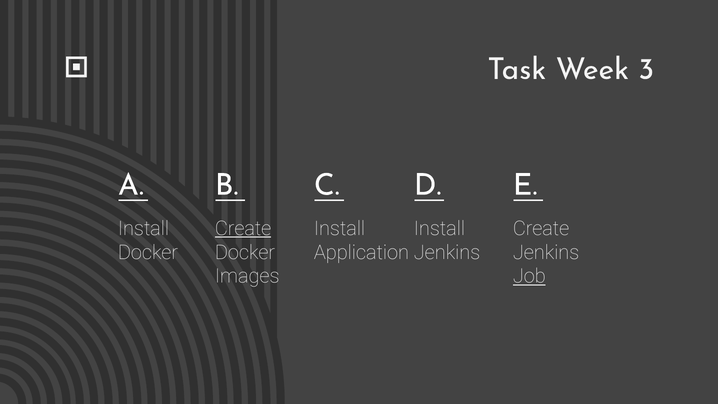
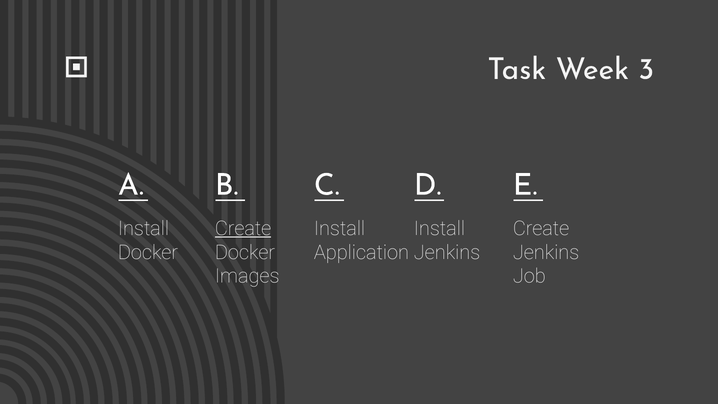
Job underline: present -> none
